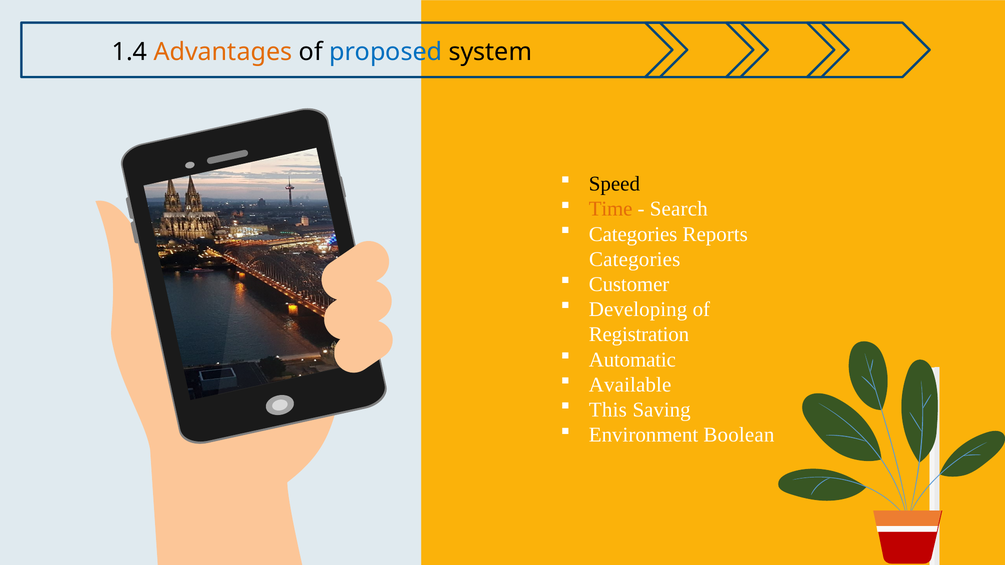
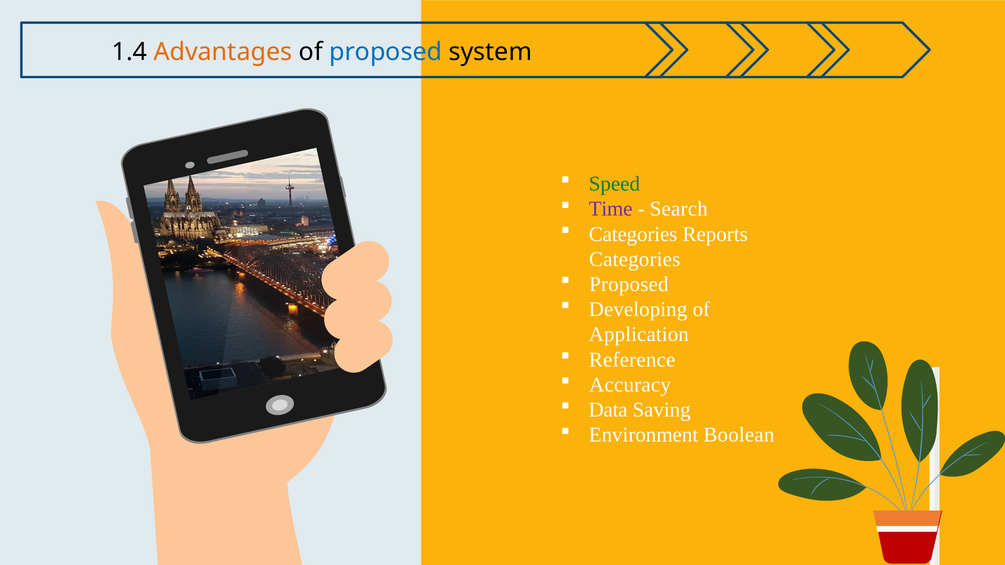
Speed colour: black -> green
Time colour: orange -> purple
Customer at (629, 284): Customer -> Proposed
Registration: Registration -> Application
Automatic: Automatic -> Reference
Available: Available -> Accuracy
This: This -> Data
